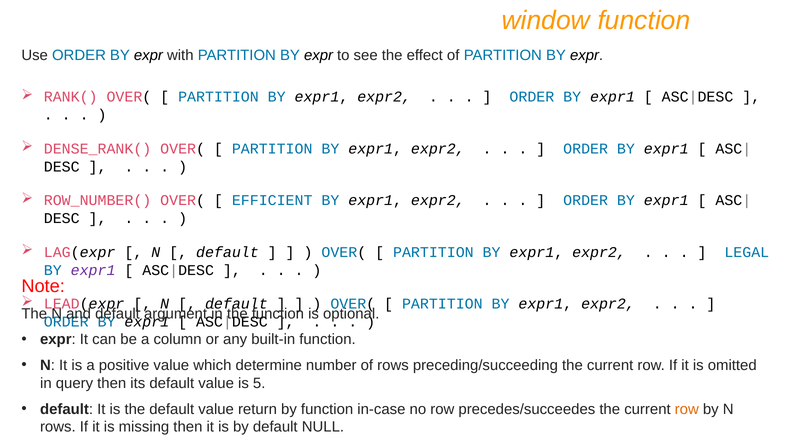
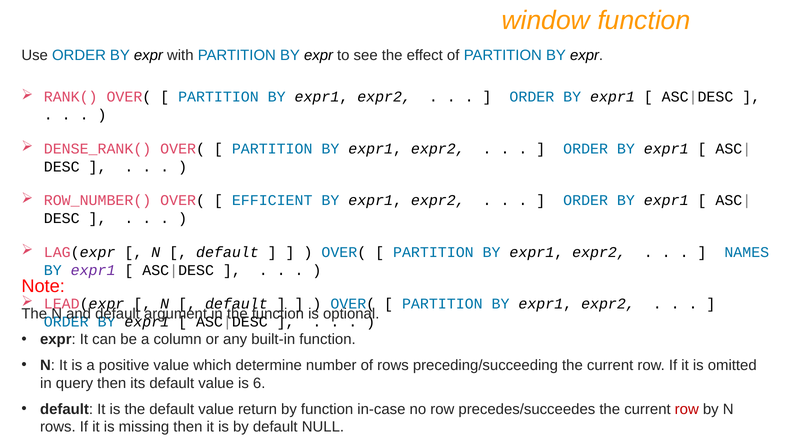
LEGAL: LEGAL -> NAMES
5: 5 -> 6
row at (687, 409) colour: orange -> red
